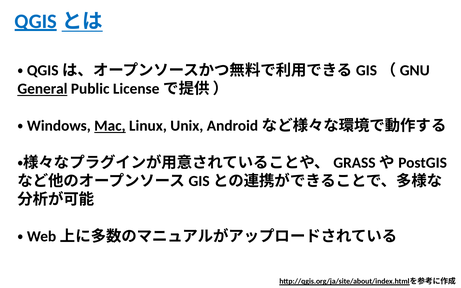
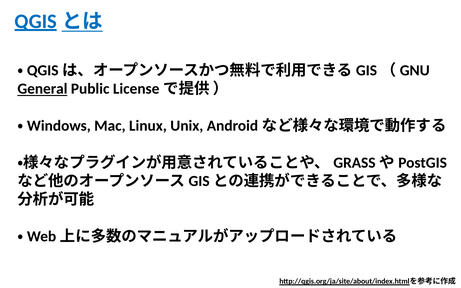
Mac underline: present -> none
